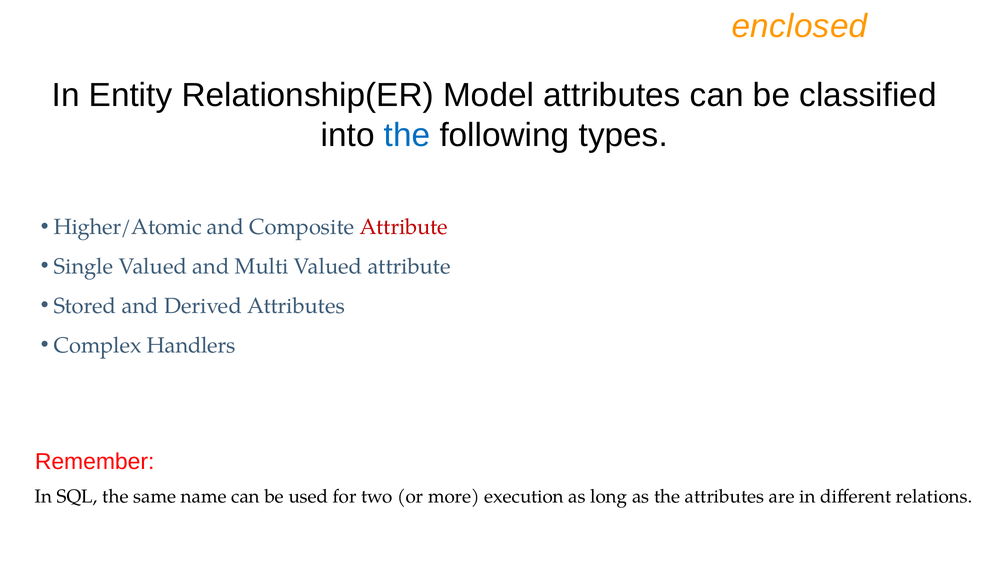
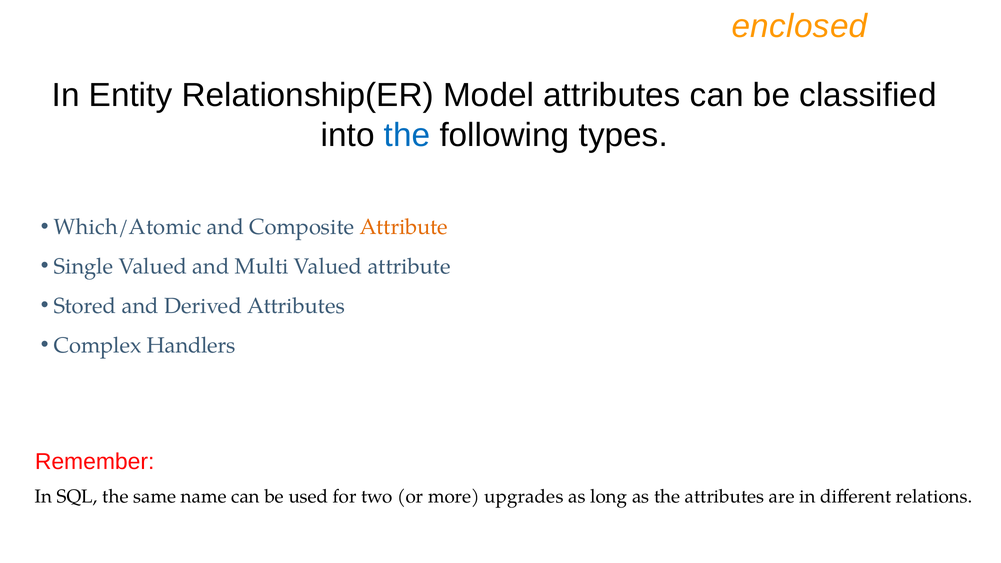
Higher/Atomic: Higher/Atomic -> Which/Atomic
Attribute at (404, 227) colour: red -> orange
execution: execution -> upgrades
